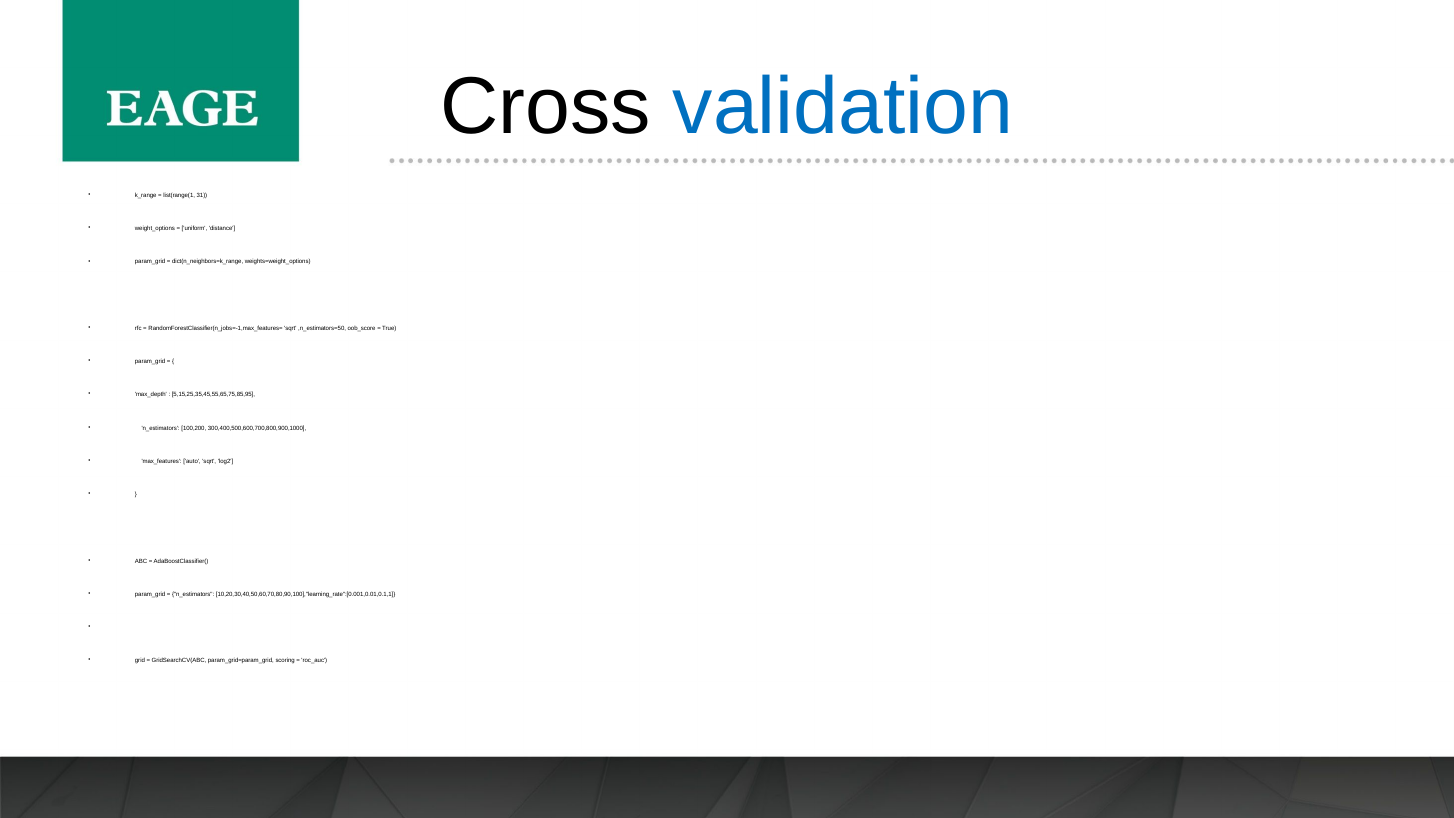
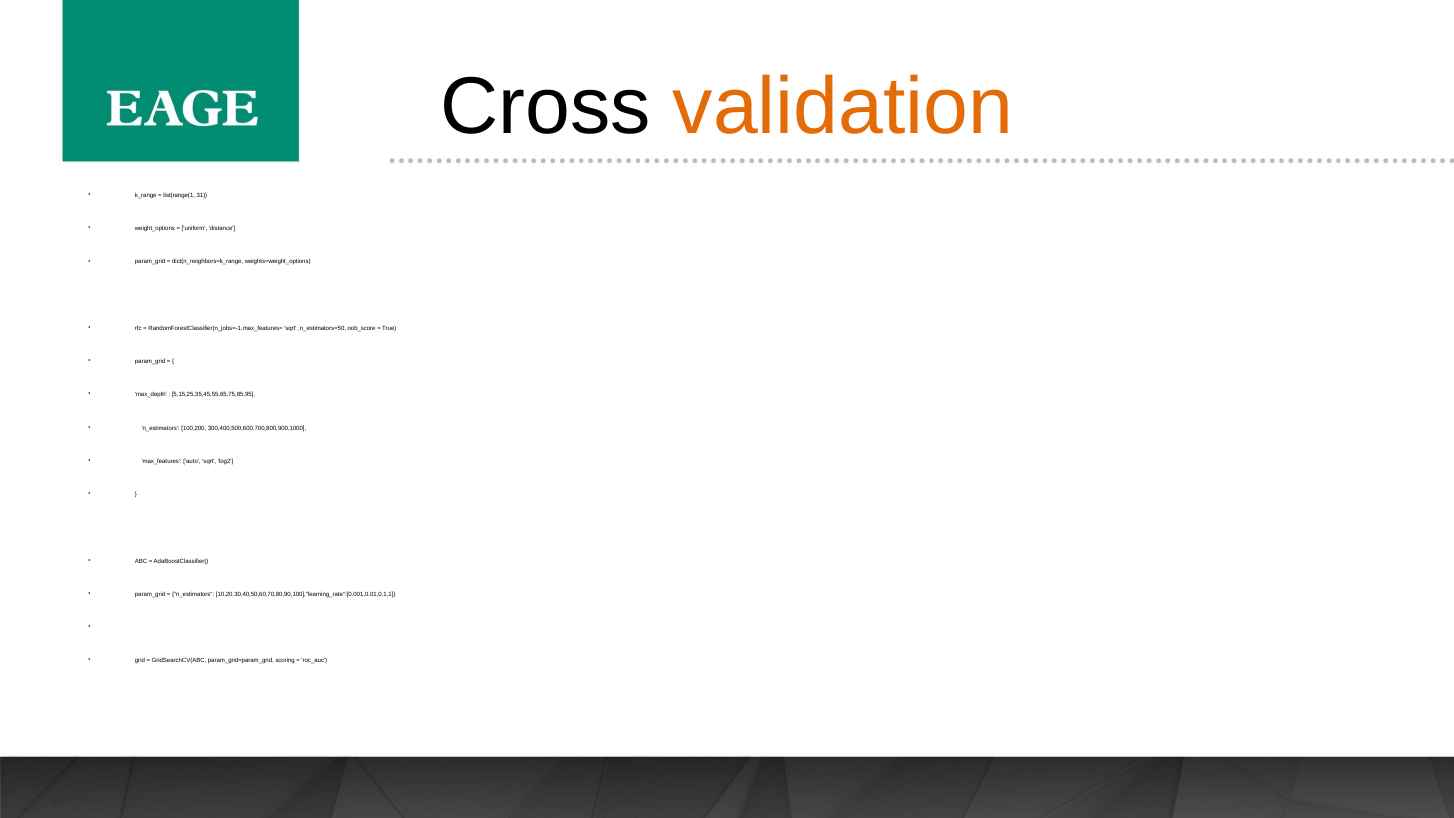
validation colour: blue -> orange
